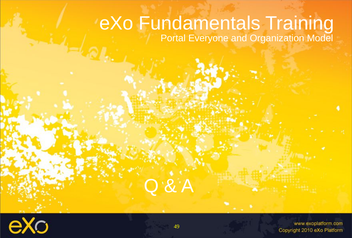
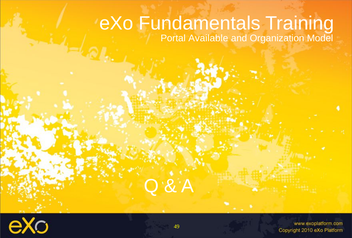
Everyone: Everyone -> Available
